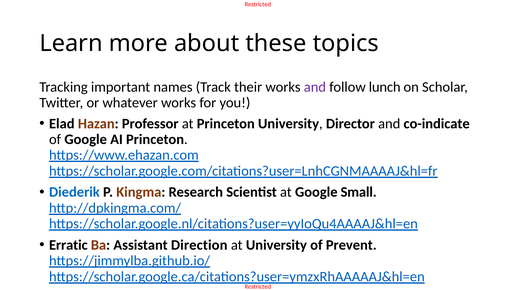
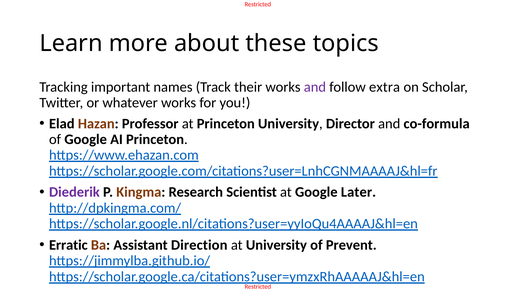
lunch: lunch -> extra
co-indicate: co-indicate -> co-formula
Diederik colour: blue -> purple
Small: Small -> Later
